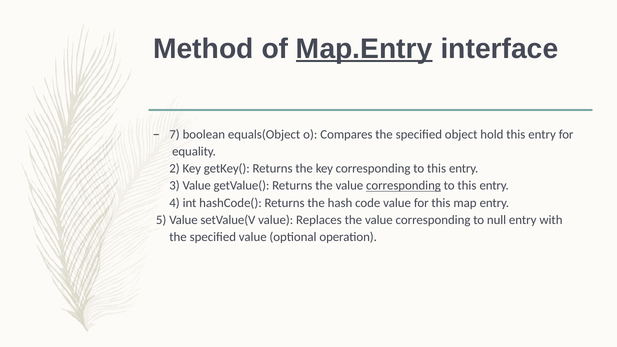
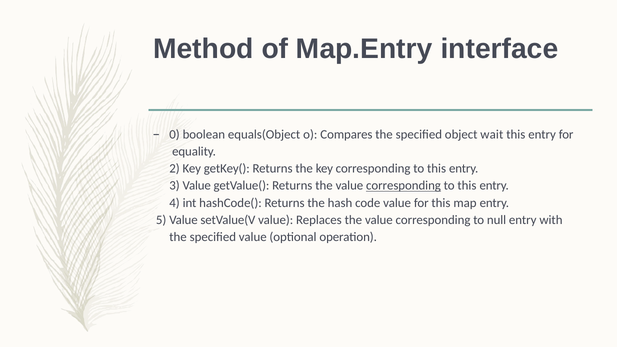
Map.Entry underline: present -> none
7: 7 -> 0
hold: hold -> wait
